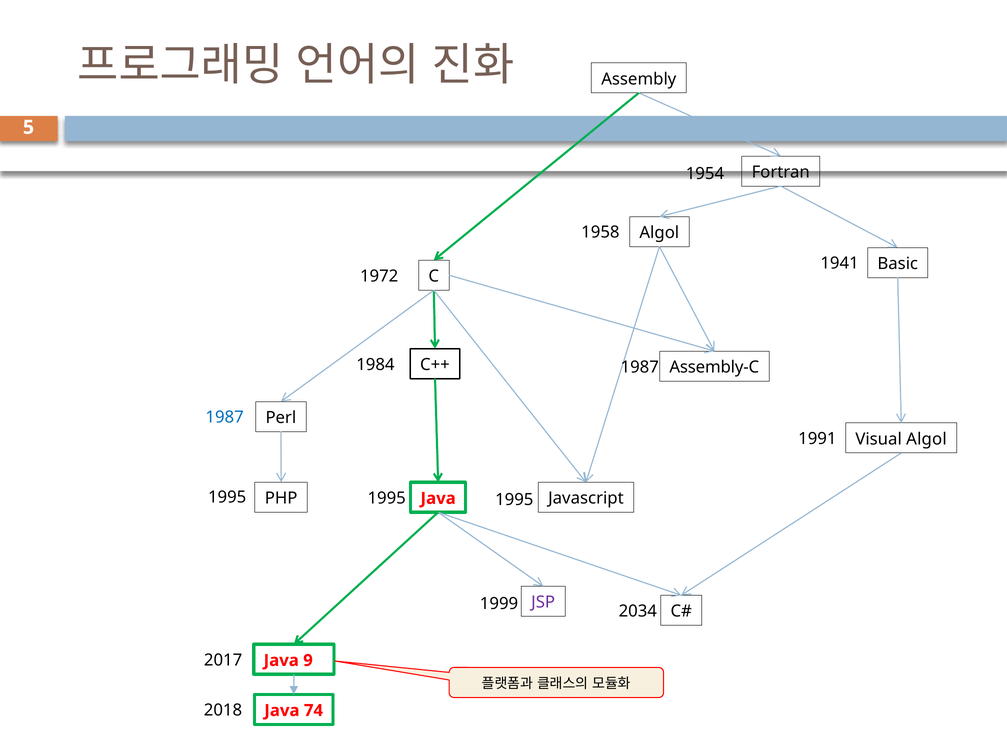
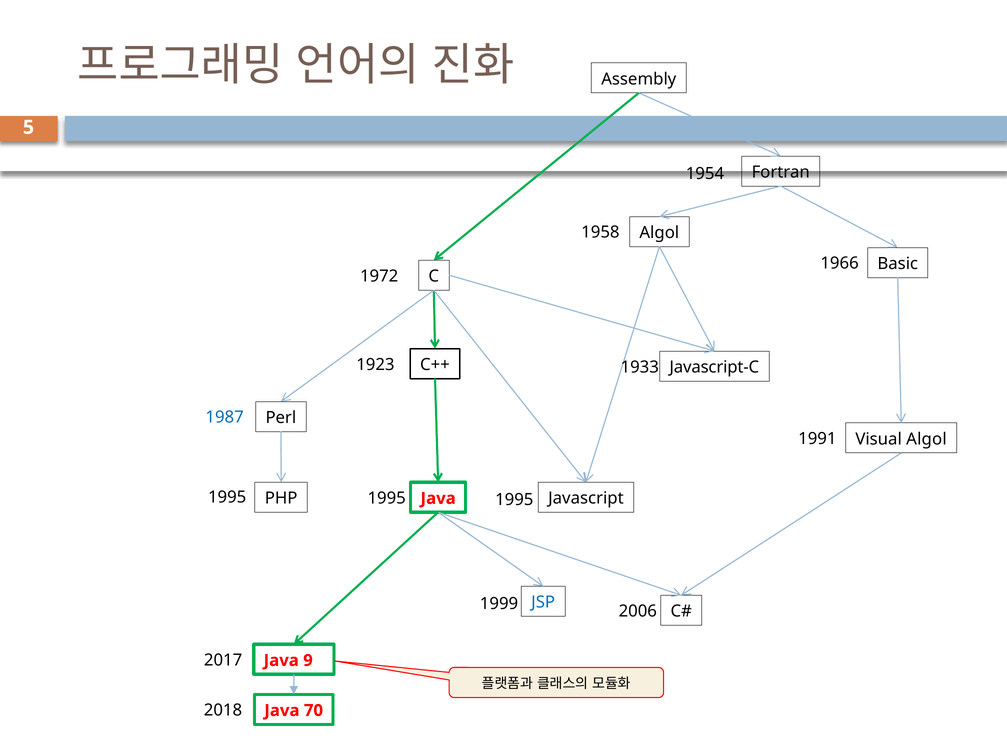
1941: 1941 -> 1966
1984: 1984 -> 1923
1987 at (640, 367): 1987 -> 1933
Assembly-C: Assembly-C -> Javascript-C
JSP colour: purple -> blue
2034: 2034 -> 2006
74: 74 -> 70
